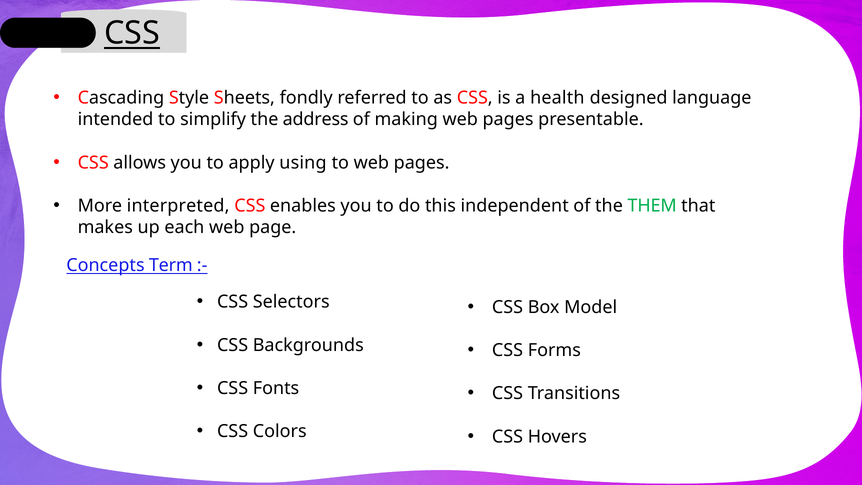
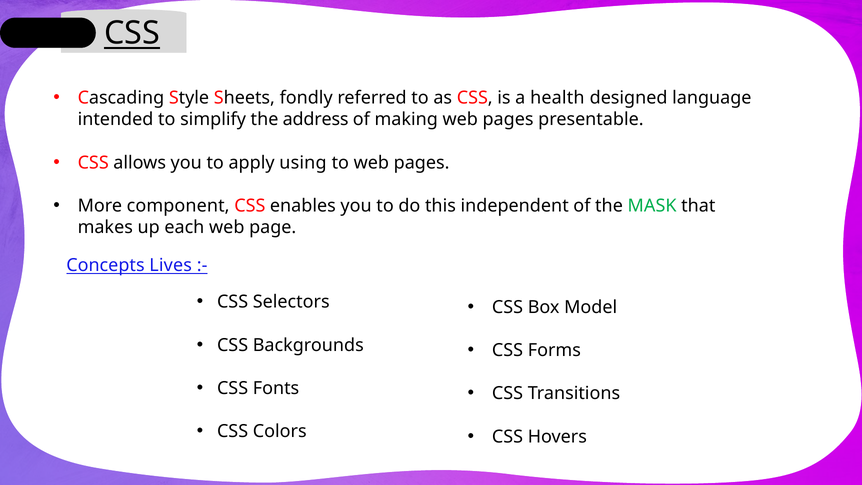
interpreted: interpreted -> component
THEM: THEM -> MASK
Term: Term -> Lives
